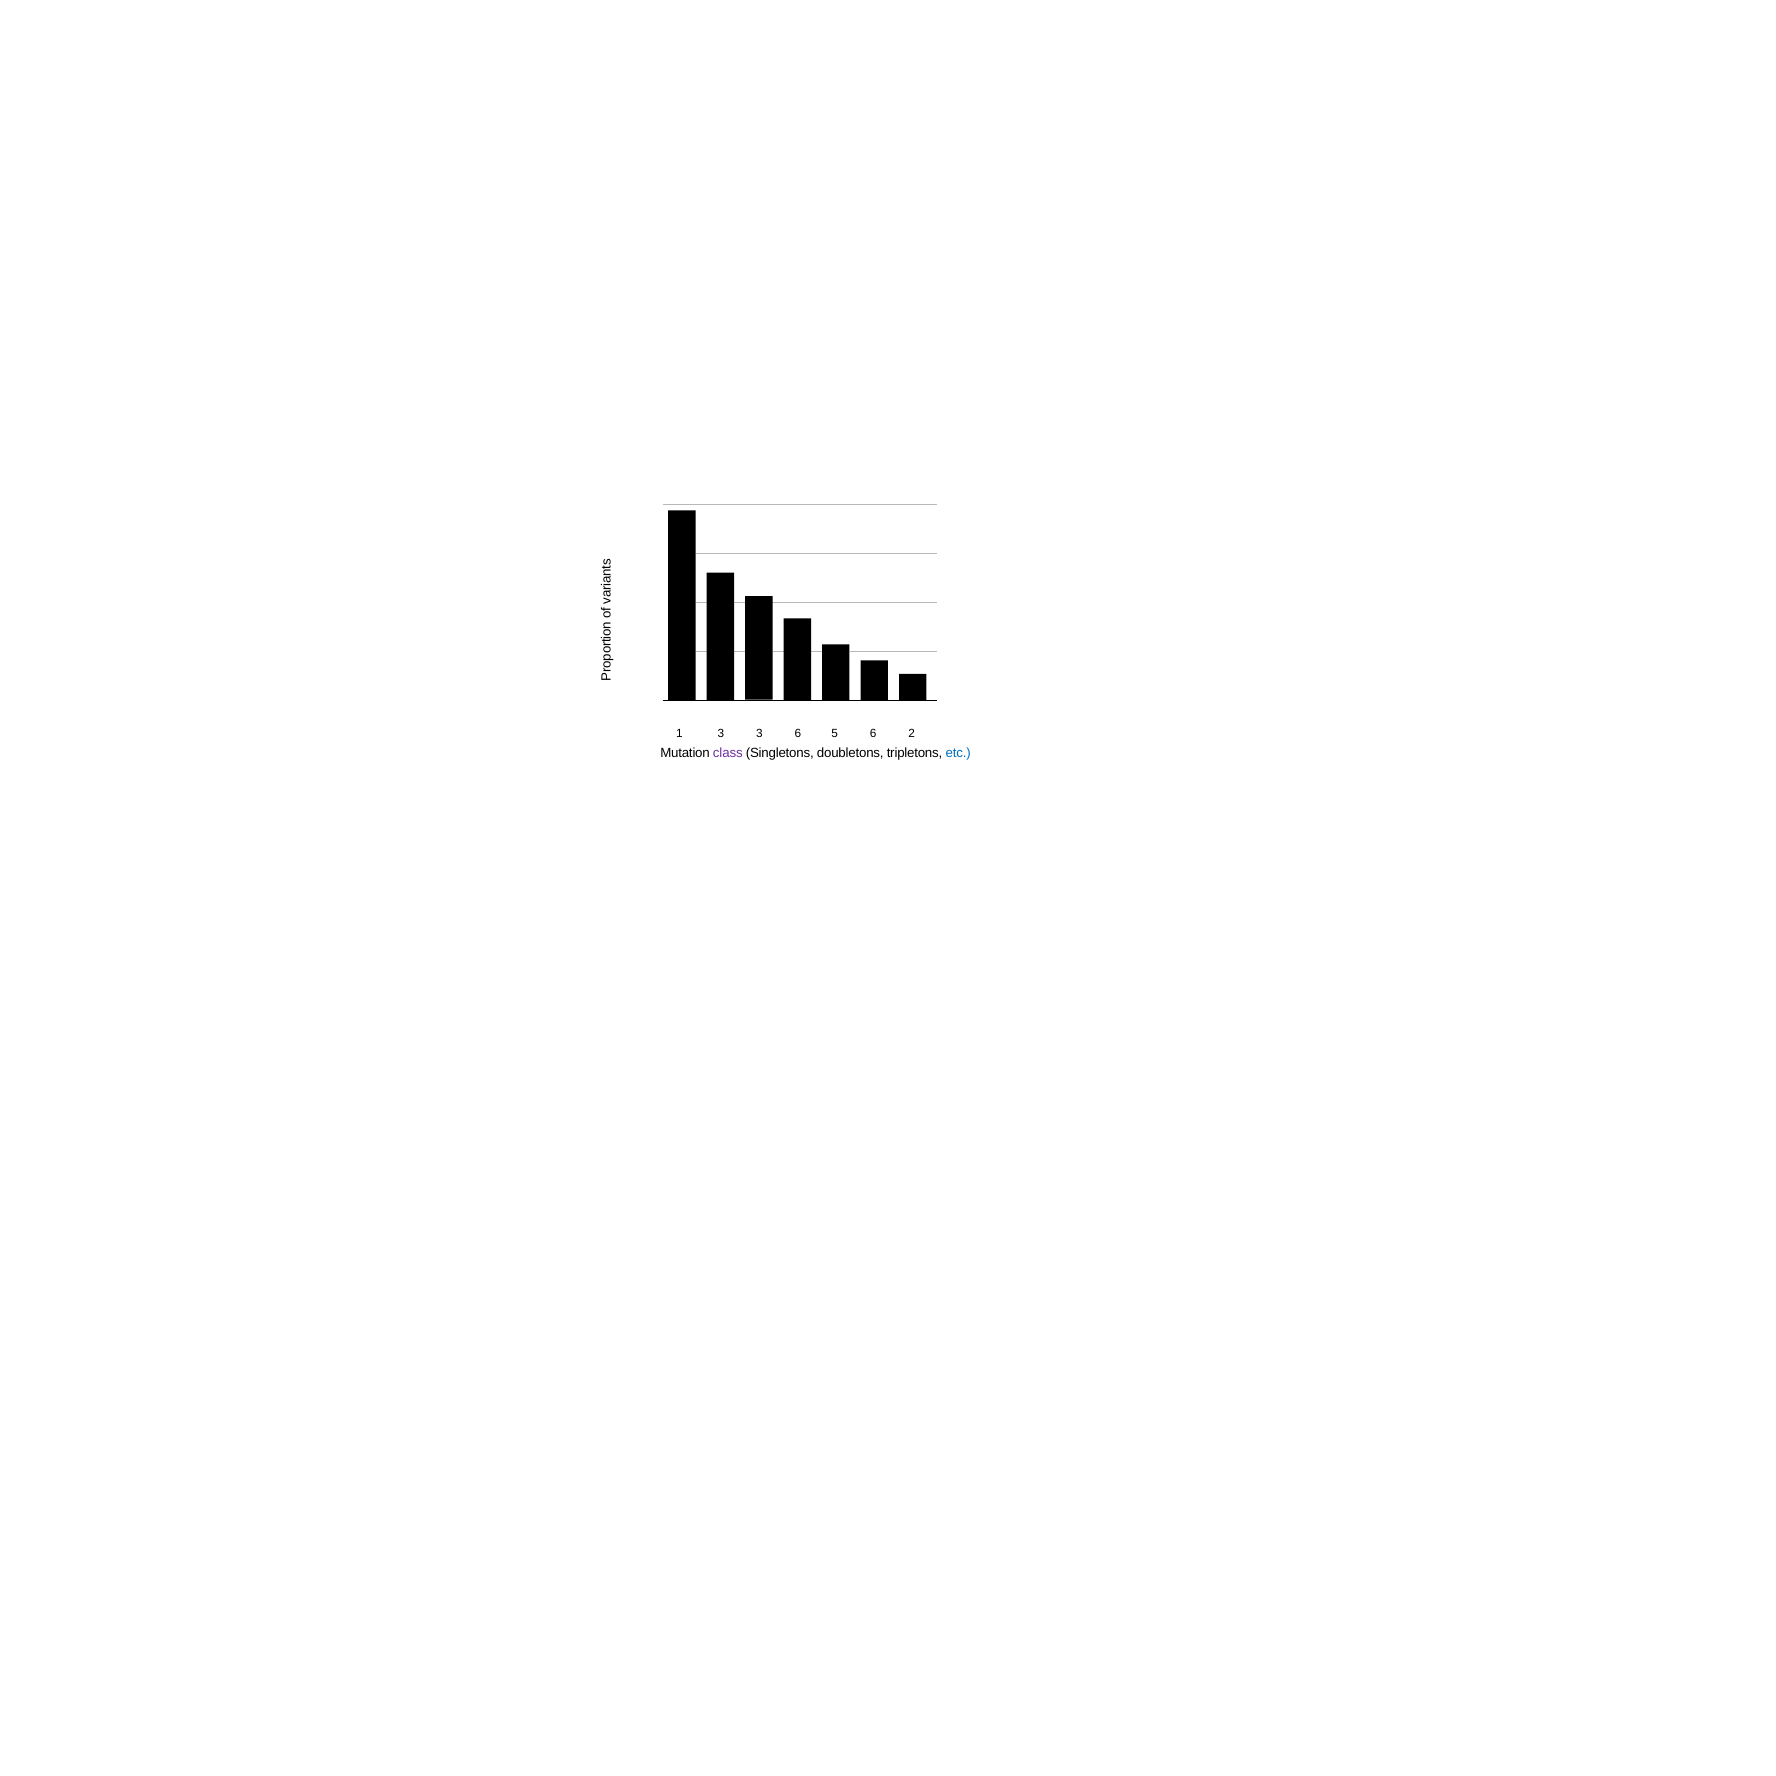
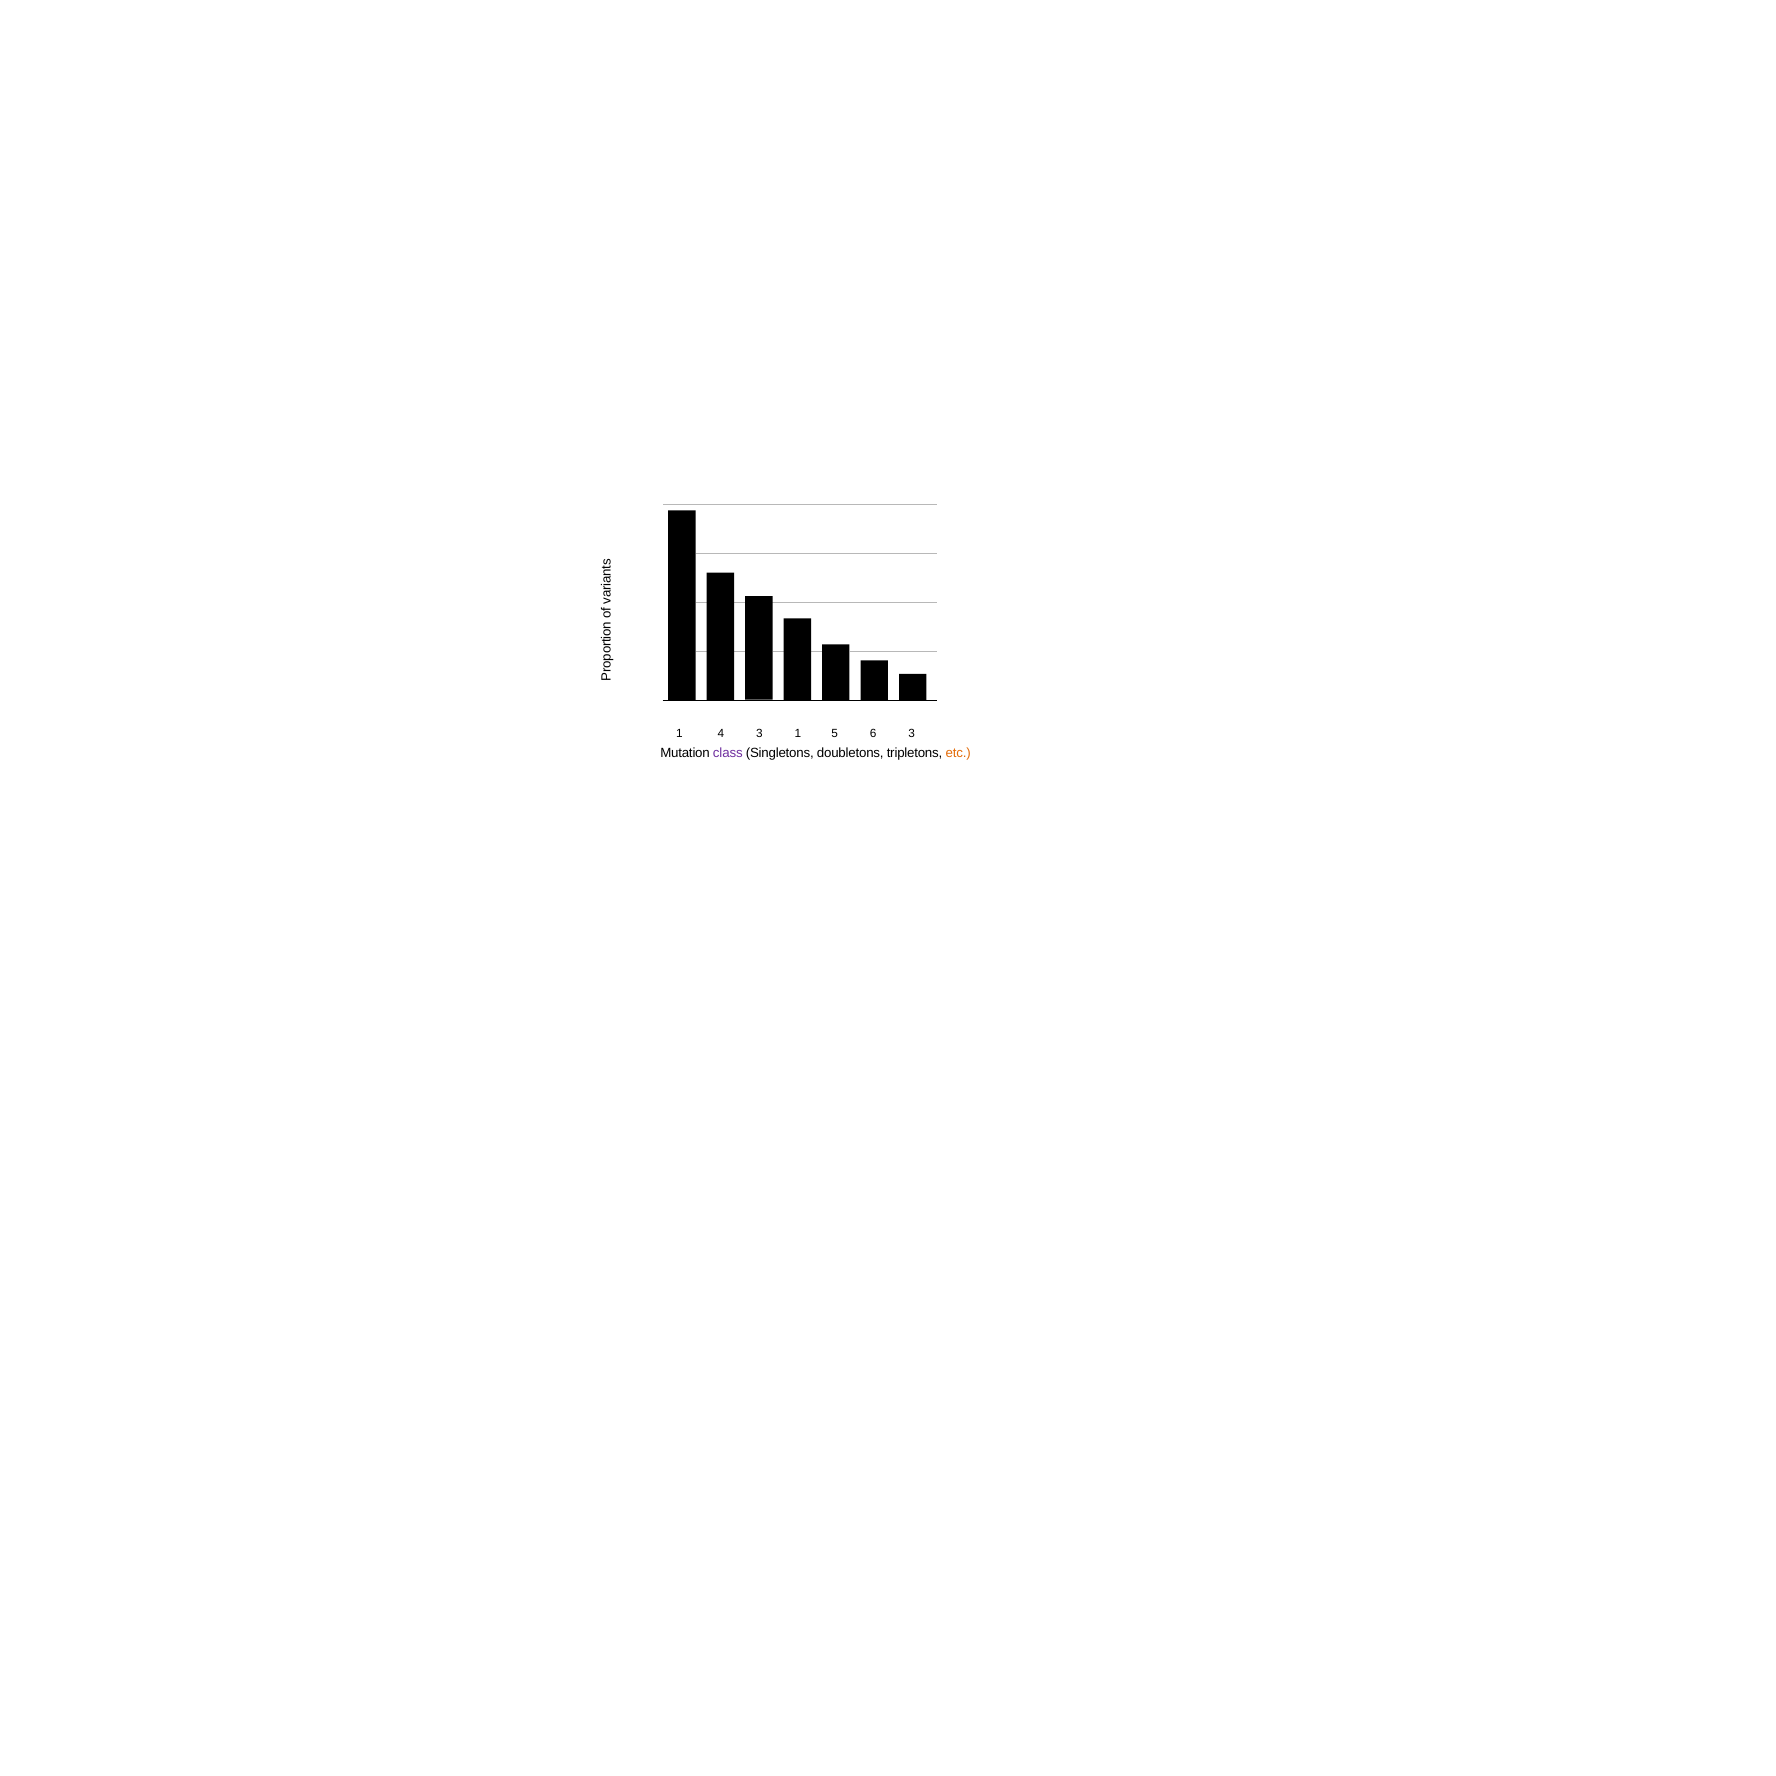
1 3: 3 -> 4
6 at (798, 734): 6 -> 1
6 2: 2 -> 3
etc colour: blue -> orange
